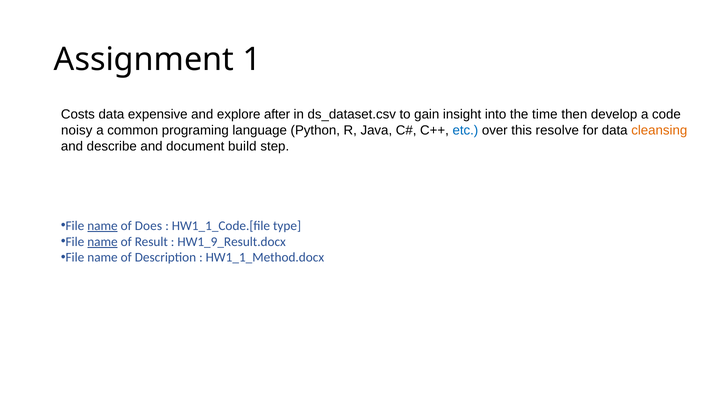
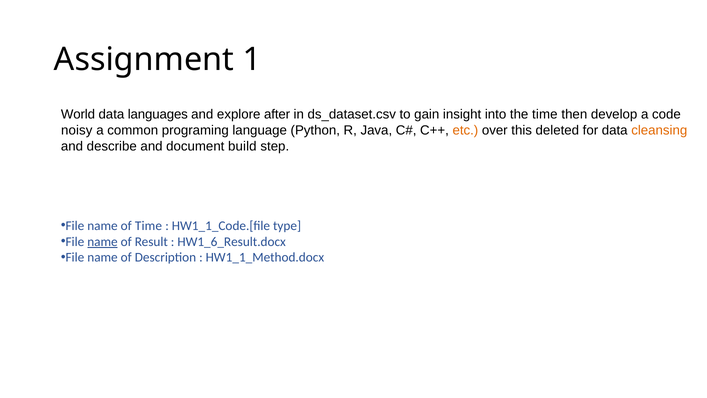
Costs: Costs -> World
expensive: expensive -> languages
etc colour: blue -> orange
resolve: resolve -> deleted
name at (102, 226) underline: present -> none
of Does: Does -> Time
HW1_9_Result.docx: HW1_9_Result.docx -> HW1_6_Result.docx
